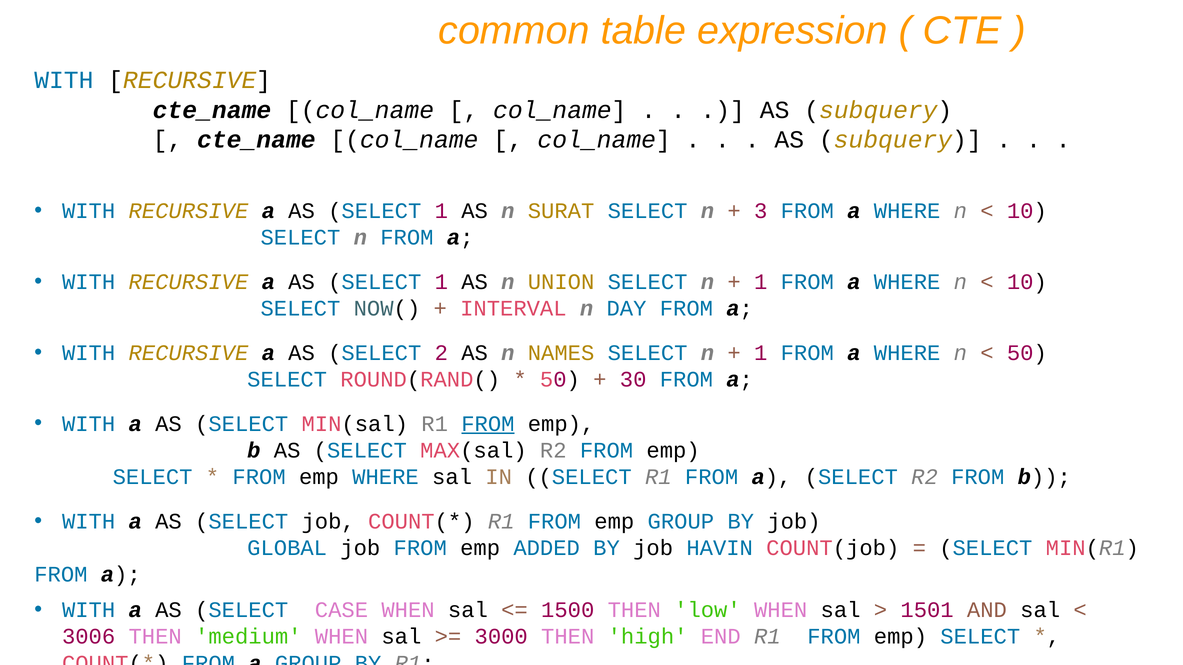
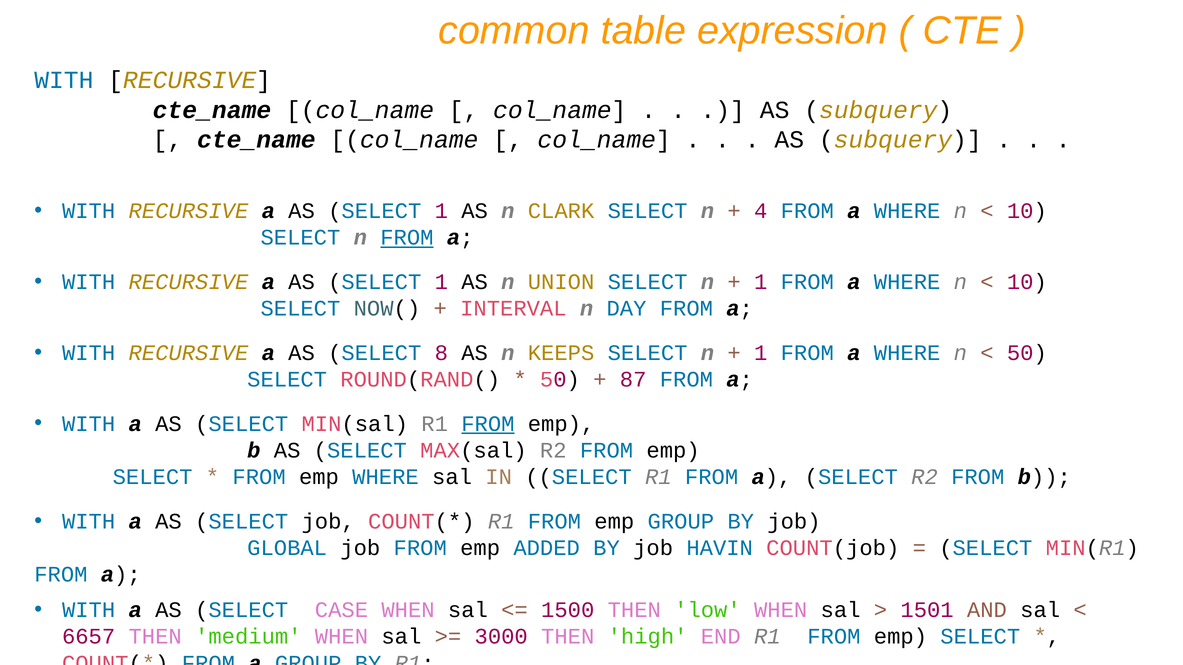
SURAT: SURAT -> CLARK
3: 3 -> 4
FROM at (407, 238) underline: none -> present
2: 2 -> 8
NAMES: NAMES -> KEEPS
30: 30 -> 87
3006: 3006 -> 6657
